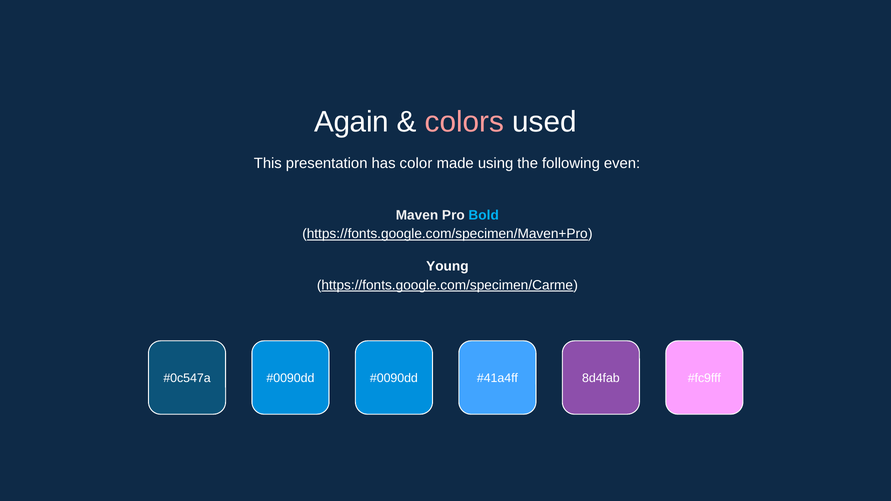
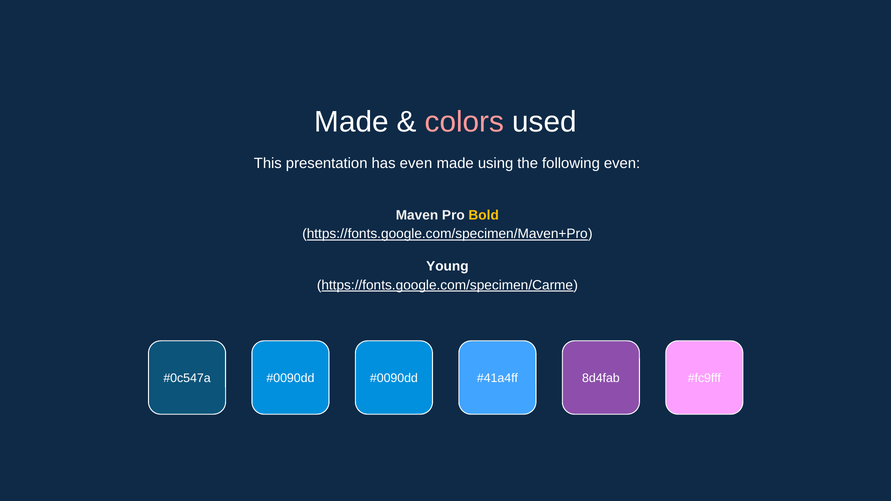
Again at (352, 122): Again -> Made
has color: color -> even
Bold colour: light blue -> yellow
